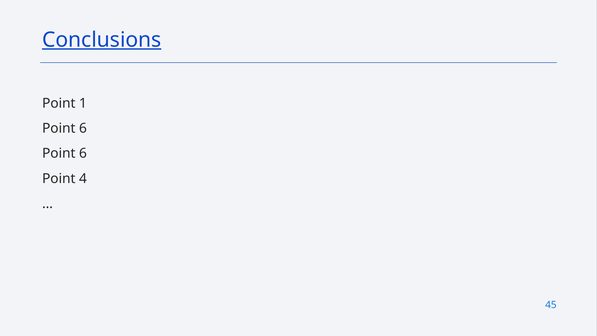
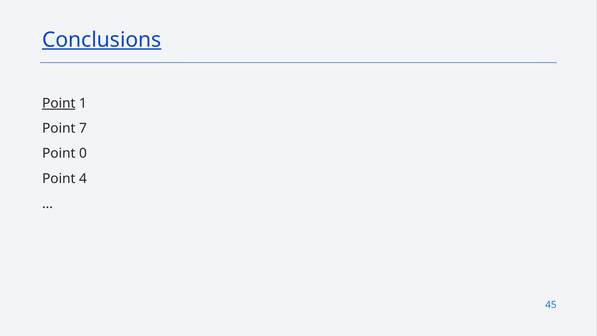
Point at (59, 103) underline: none -> present
6 at (83, 128): 6 -> 7
6 at (83, 153): 6 -> 0
